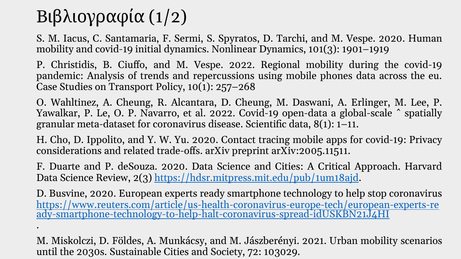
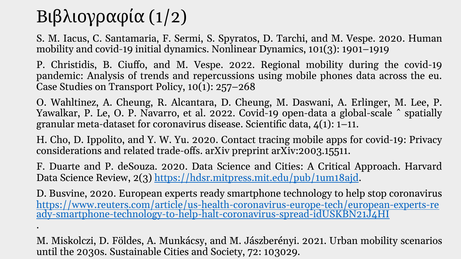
8(1: 8(1 -> 4(1
arXiv:2005.11511: arXiv:2005.11511 -> arXiv:2003.15511
